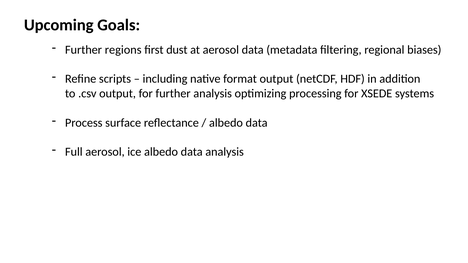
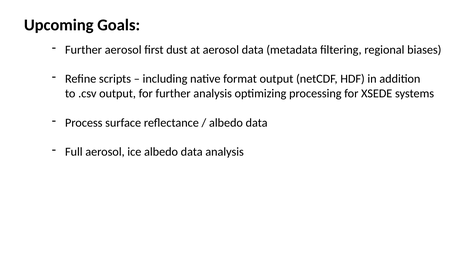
Further regions: regions -> aerosol
